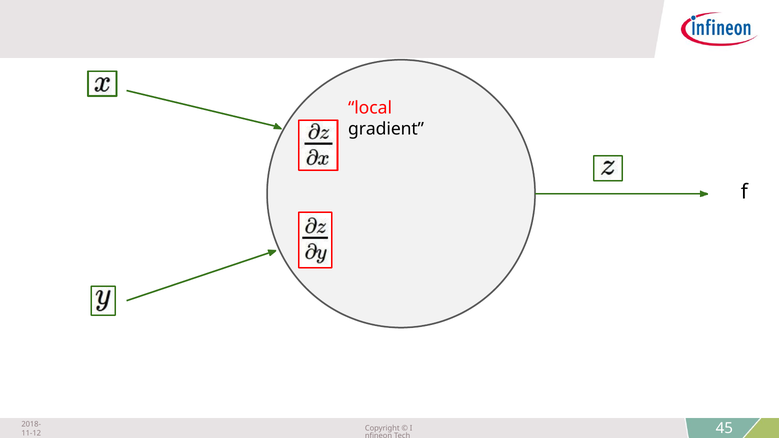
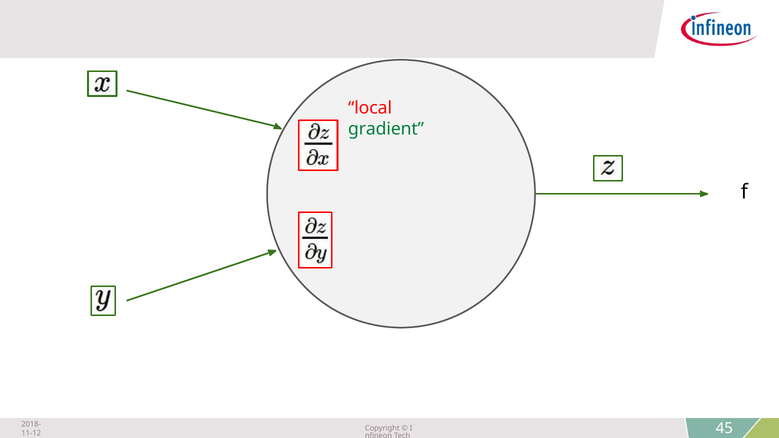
gradient colour: black -> green
